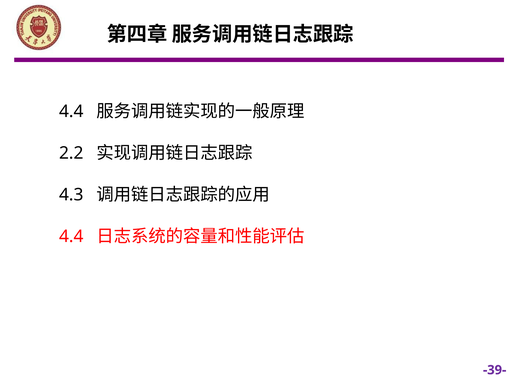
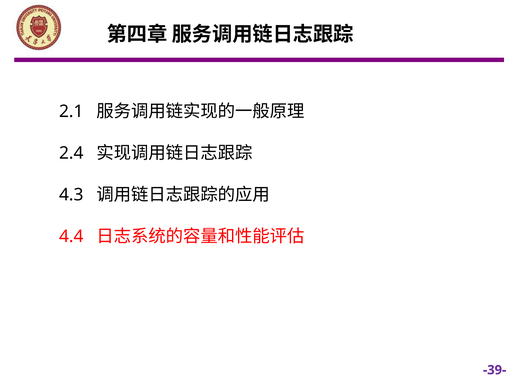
4.4 at (71, 112): 4.4 -> 2.1
2.2: 2.2 -> 2.4
